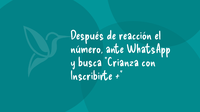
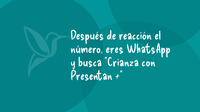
ante: ante -> eres
Inscribirte: Inscribirte -> Presentan
